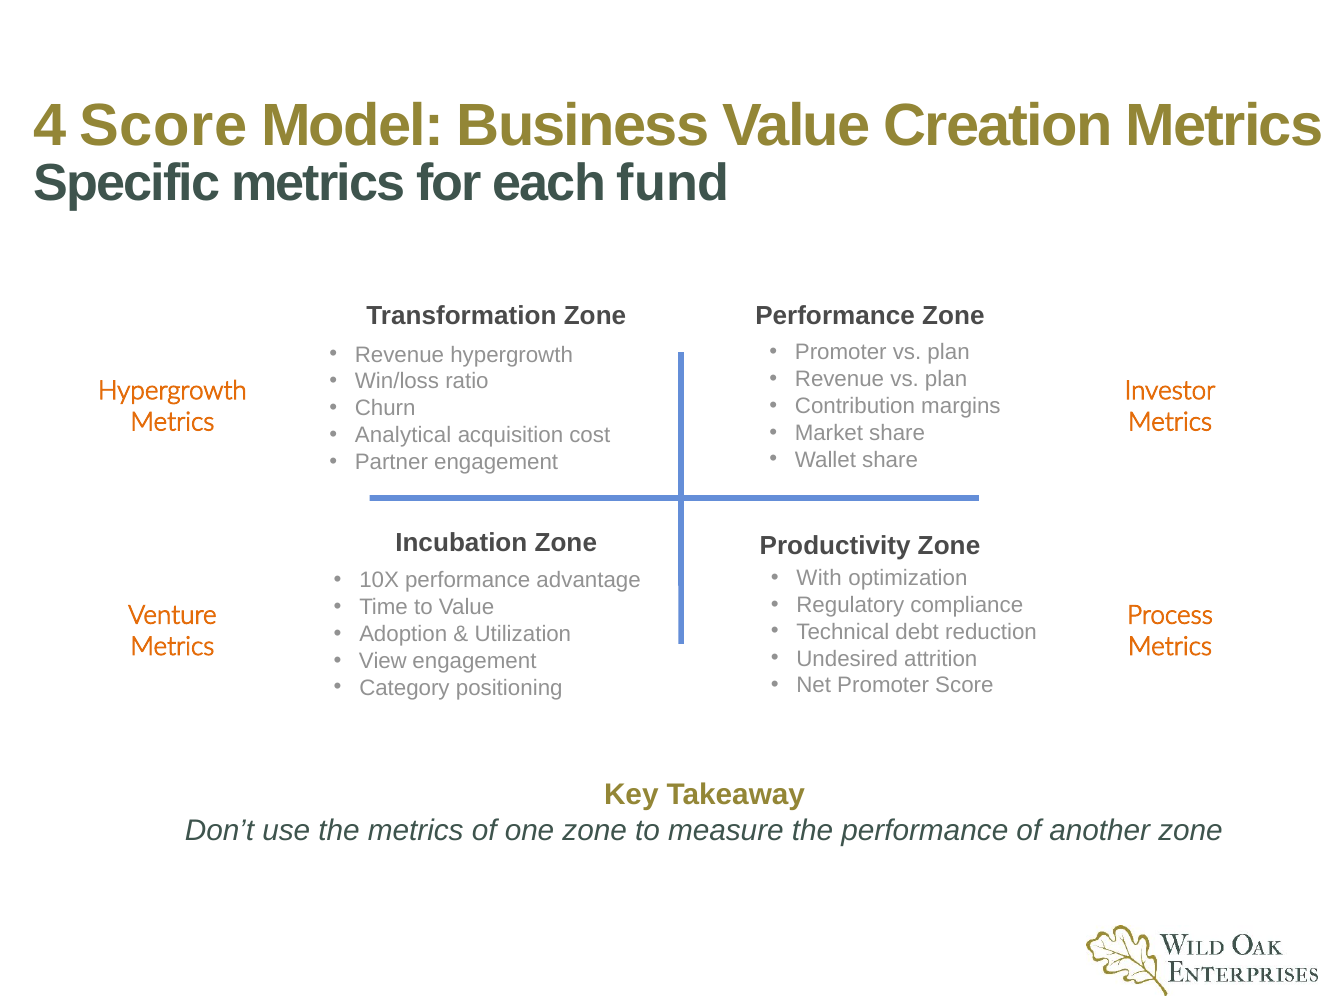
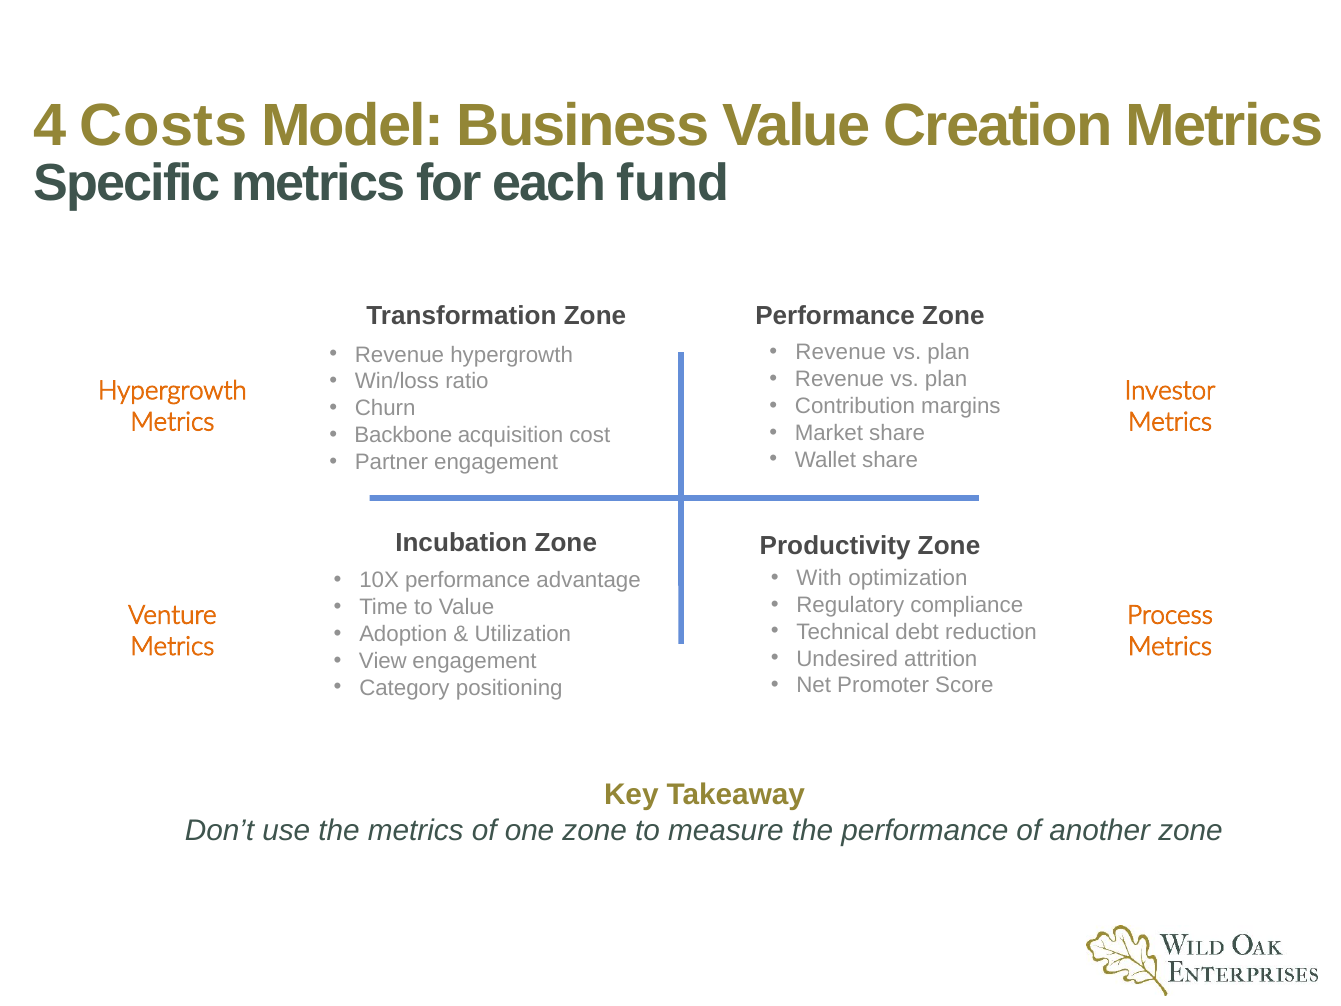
4 Score: Score -> Costs
Promoter at (841, 352): Promoter -> Revenue
Analytical: Analytical -> Backbone
